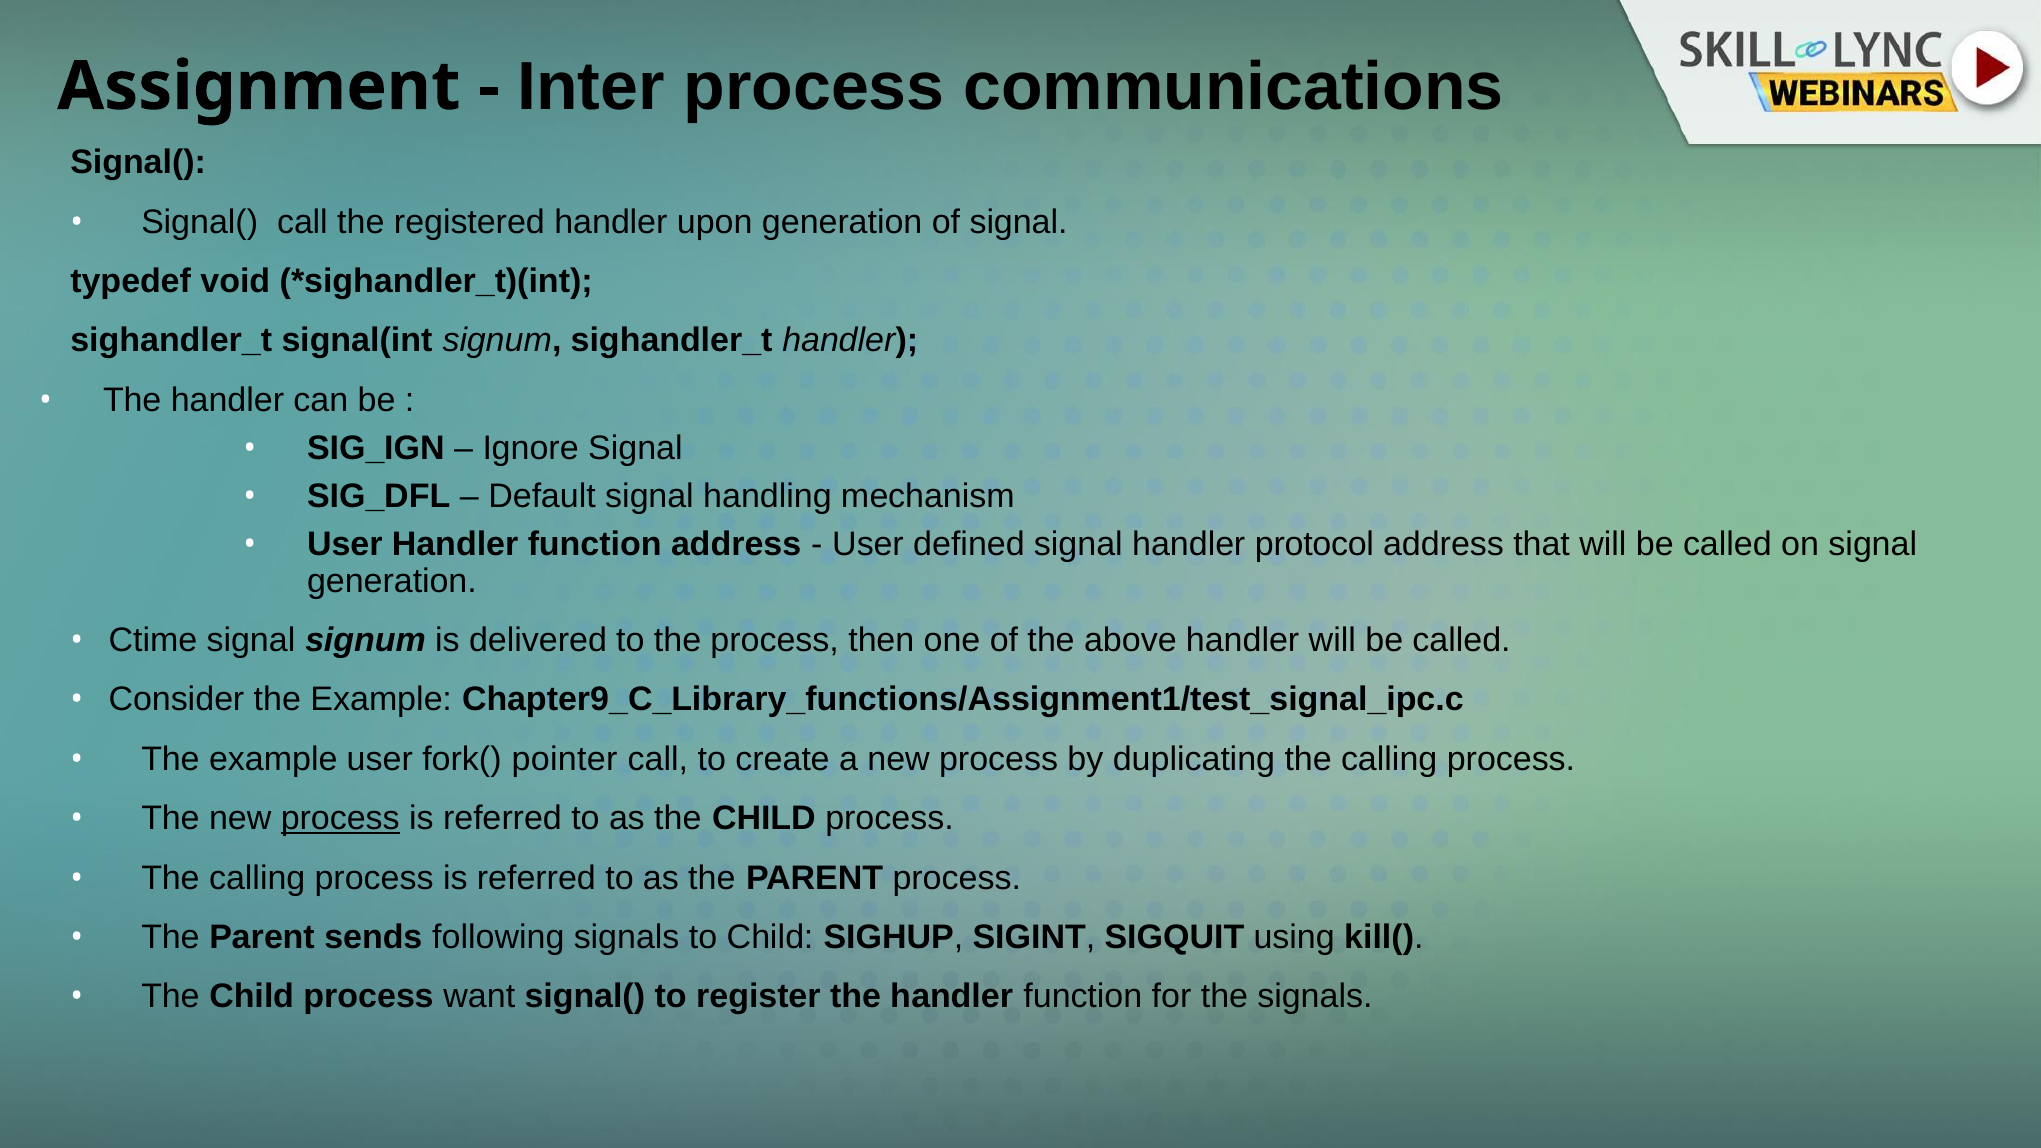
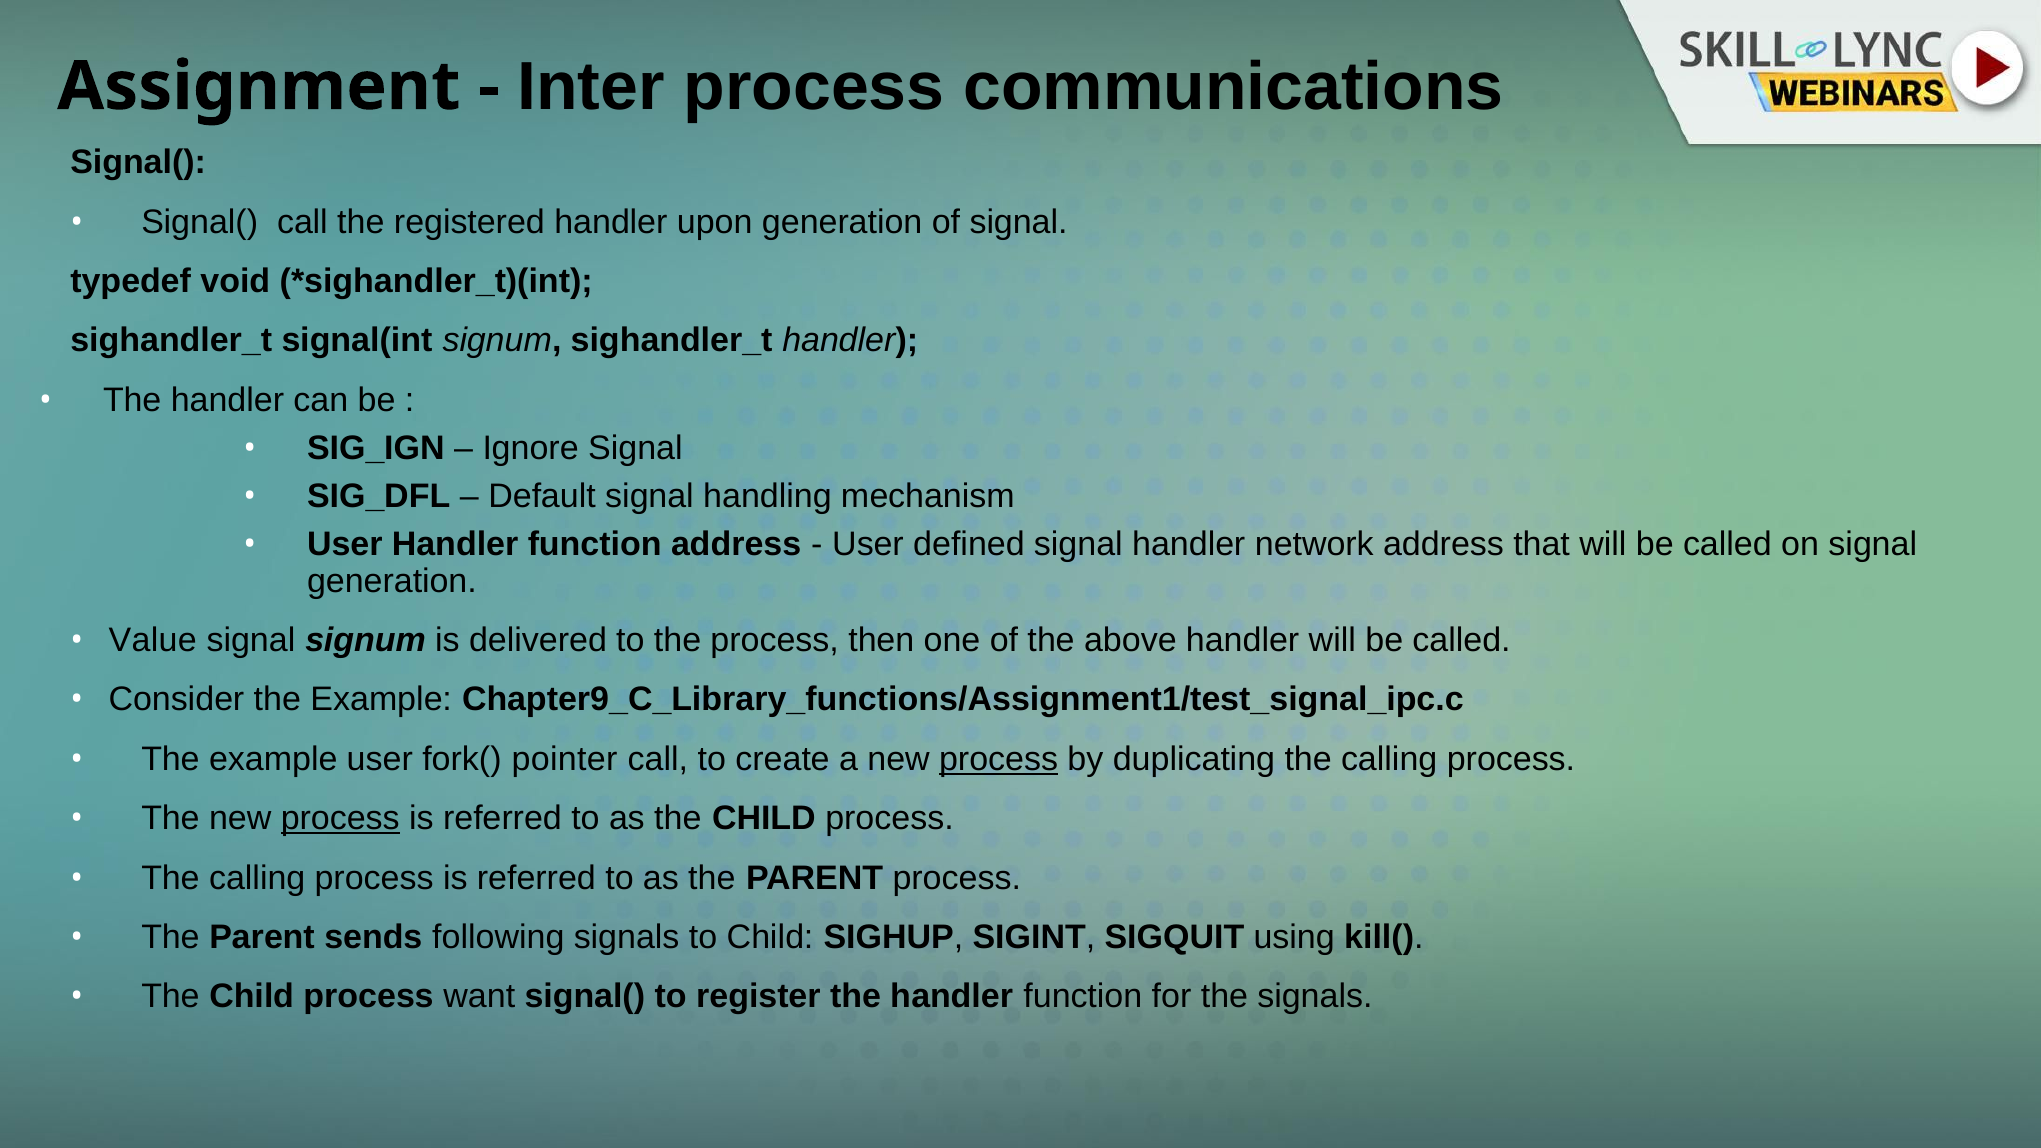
protocol: protocol -> network
Ctime: Ctime -> Value
process at (999, 759) underline: none -> present
